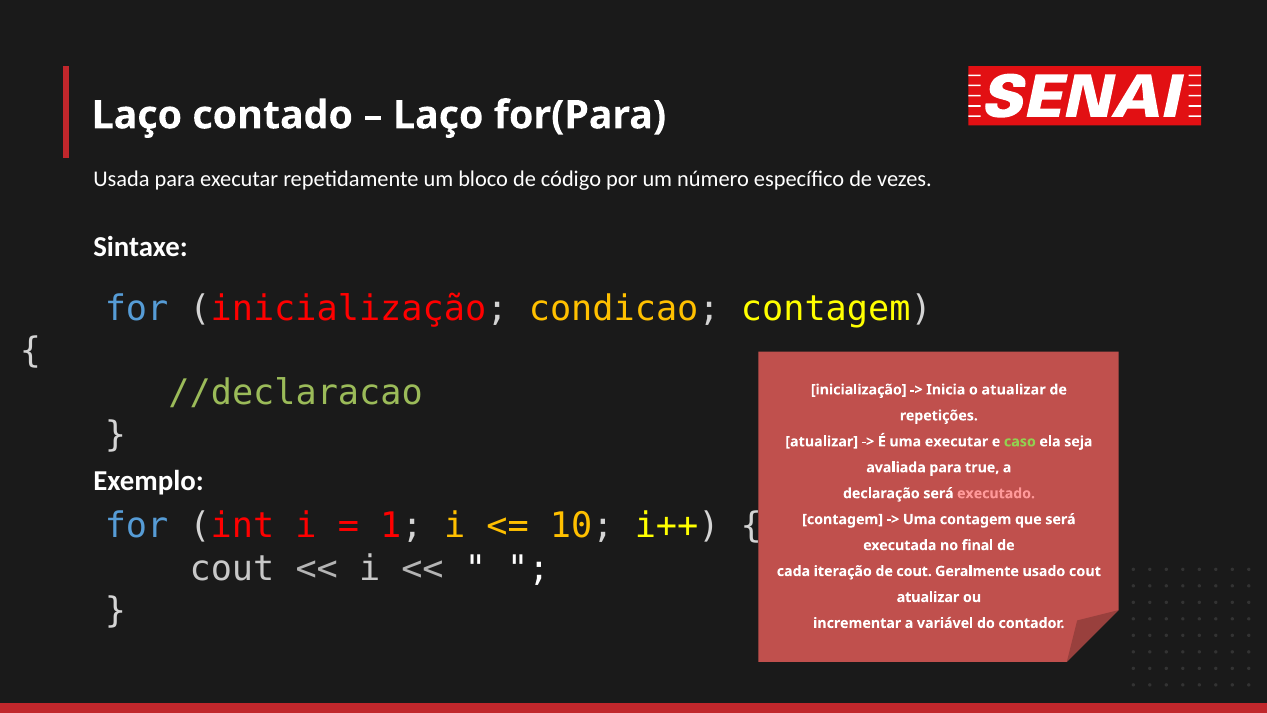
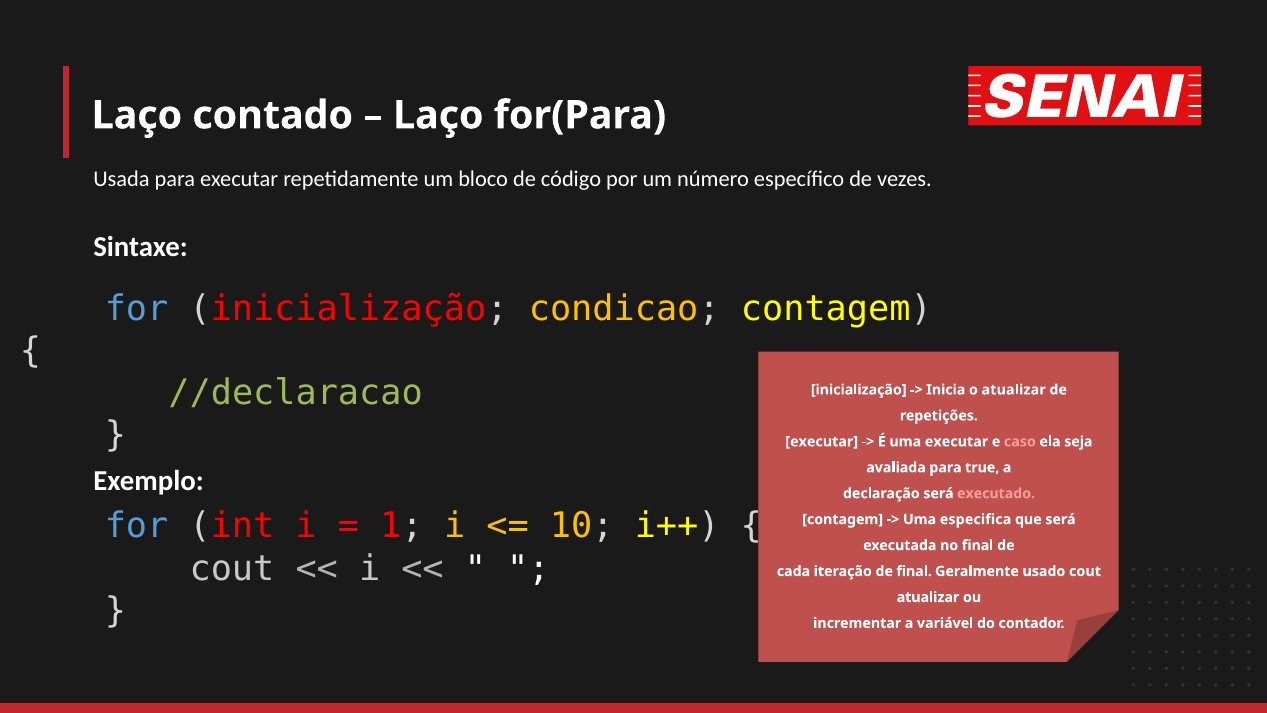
atualizar at (822, 441): atualizar -> executar
caso colour: light green -> pink
Uma contagem: contagem -> especifica
de cout: cout -> final
